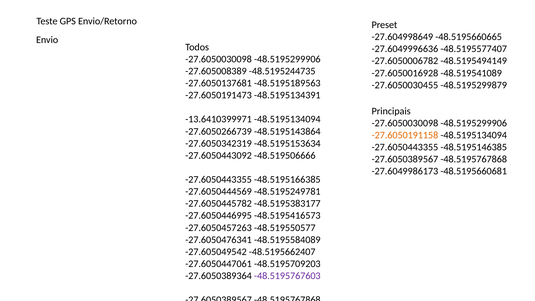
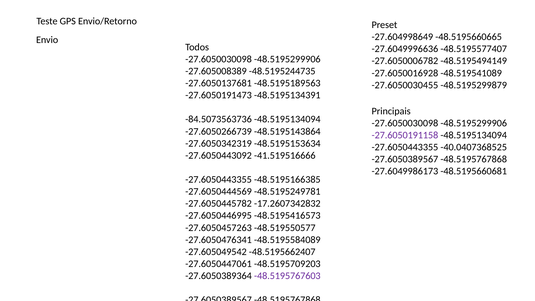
-13.6410399971: -13.6410399971 -> -84.5073563736
-27.6050191158 colour: orange -> purple
-48.5195146385: -48.5195146385 -> -40.0407368525
-48.519506666: -48.519506666 -> -41.519516666
-48.5195383177: -48.5195383177 -> -17.2607342832
